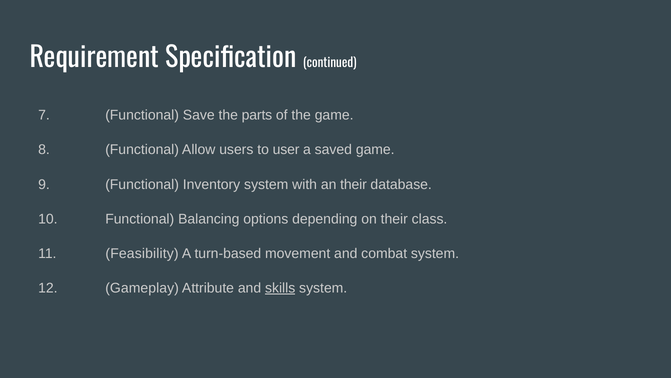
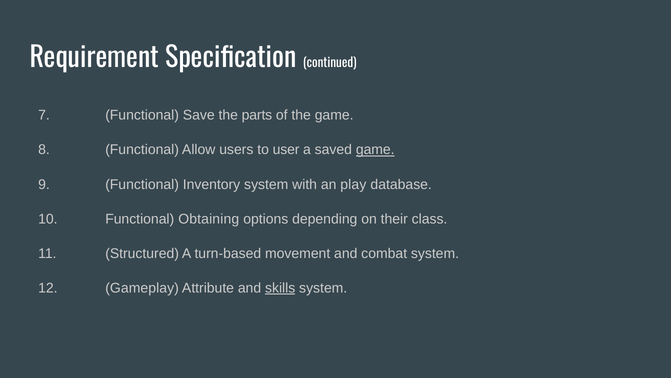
game at (375, 150) underline: none -> present
an their: their -> play
Balancing: Balancing -> Obtaining
Feasibility: Feasibility -> Structured
